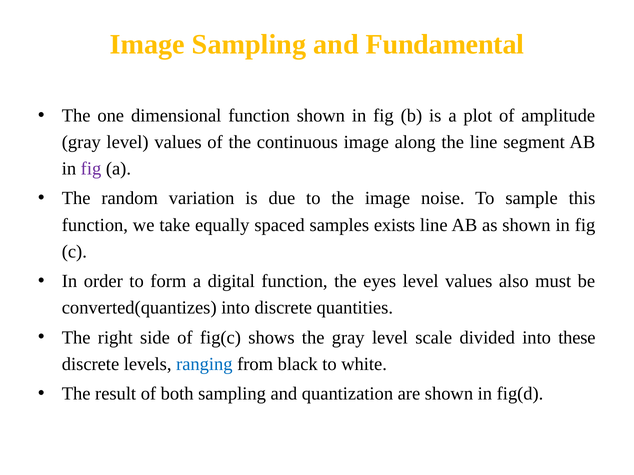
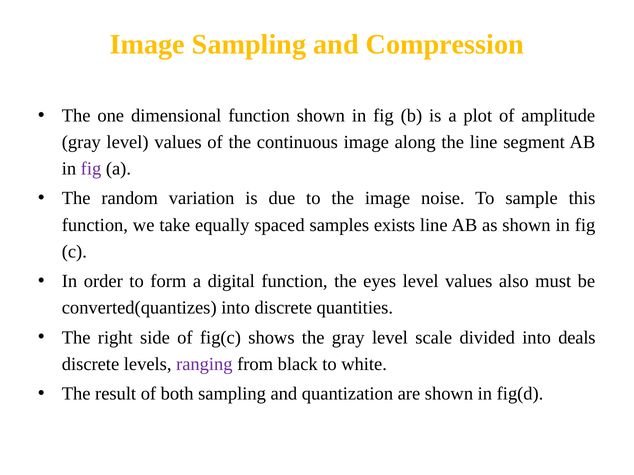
Fundamental: Fundamental -> Compression
these: these -> deals
ranging colour: blue -> purple
